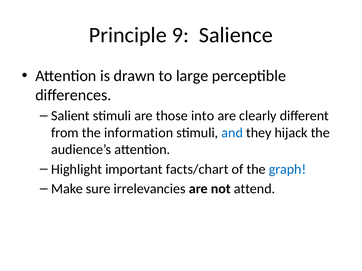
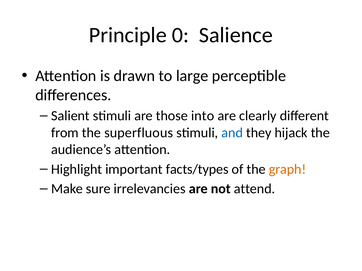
9: 9 -> 0
information: information -> superfluous
facts/chart: facts/chart -> facts/types
graph colour: blue -> orange
